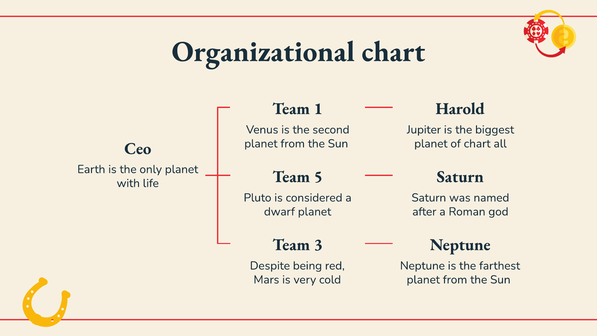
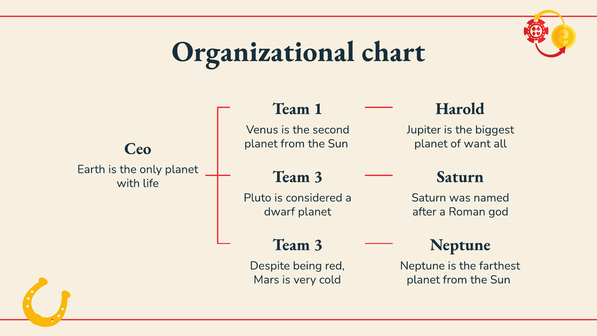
of chart: chart -> want
5 at (318, 177): 5 -> 3
